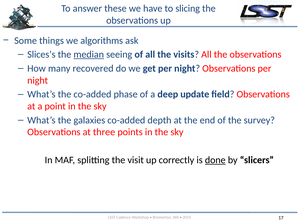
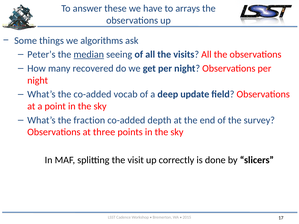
slicing: slicing -> arrays
Slices’s: Slices’s -> Peter’s
phase: phase -> vocab
galaxies: galaxies -> fraction
done underline: present -> none
